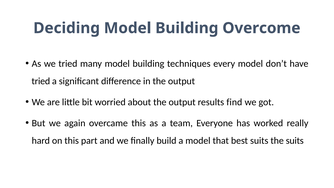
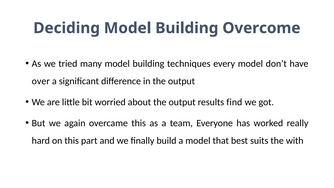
tried at (41, 81): tried -> over
the suits: suits -> with
